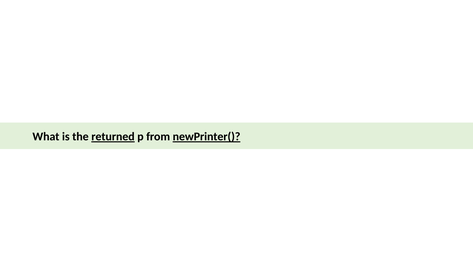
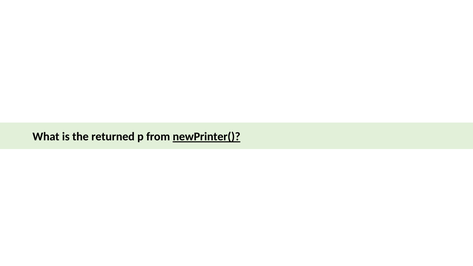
returned underline: present -> none
